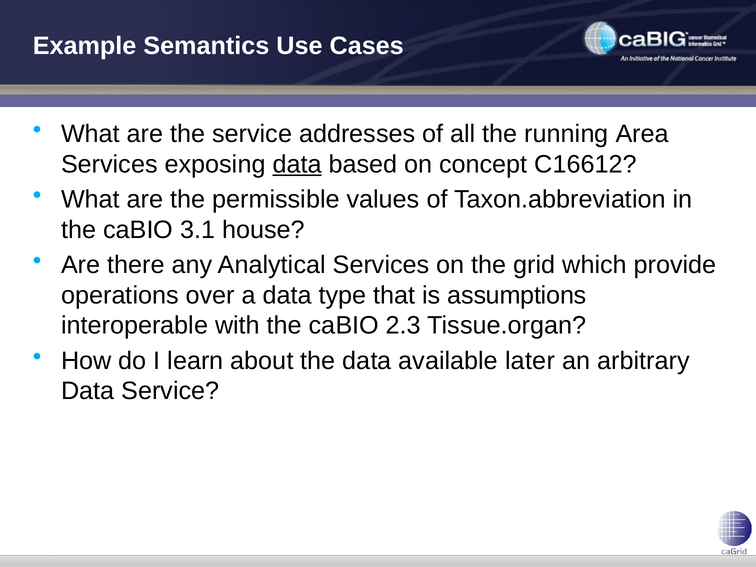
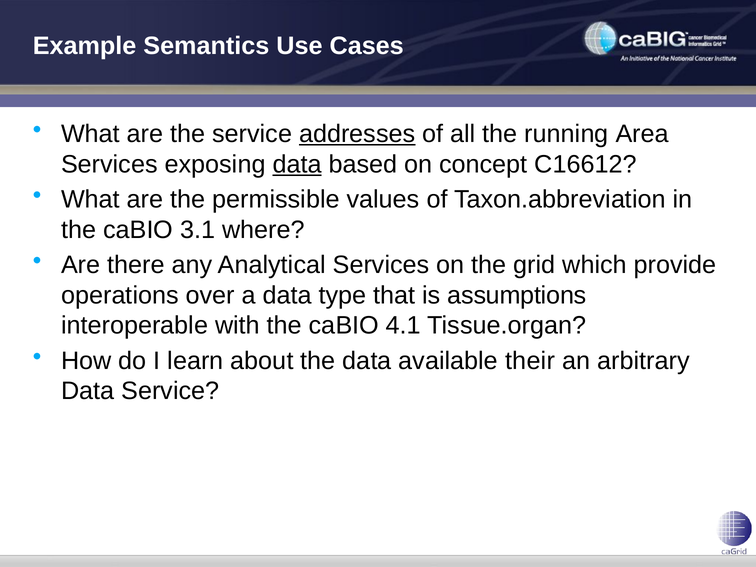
addresses underline: none -> present
house: house -> where
2.3: 2.3 -> 4.1
later: later -> their
